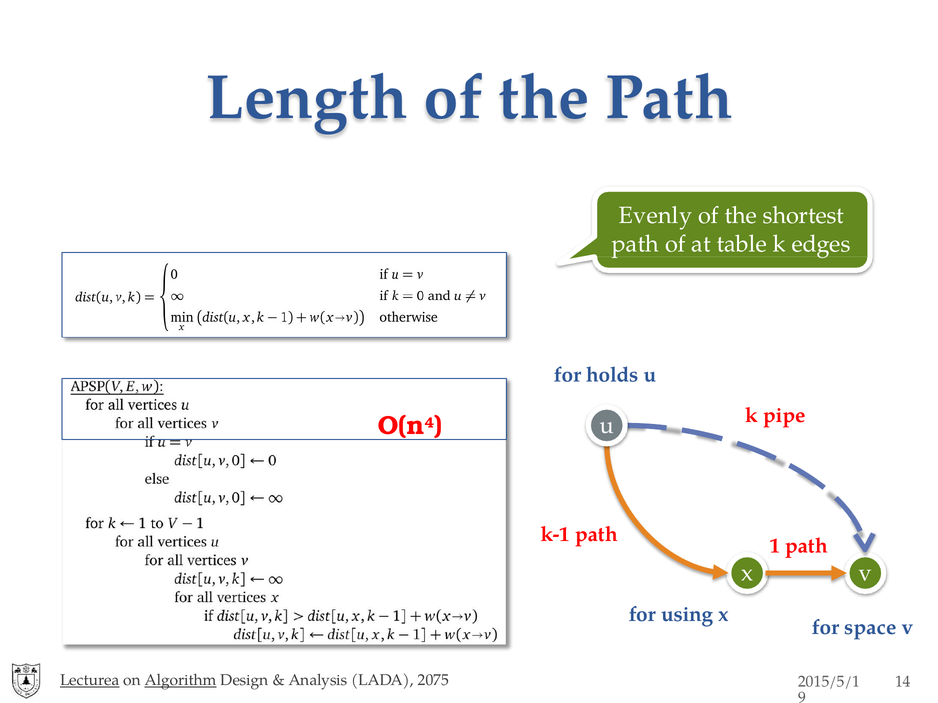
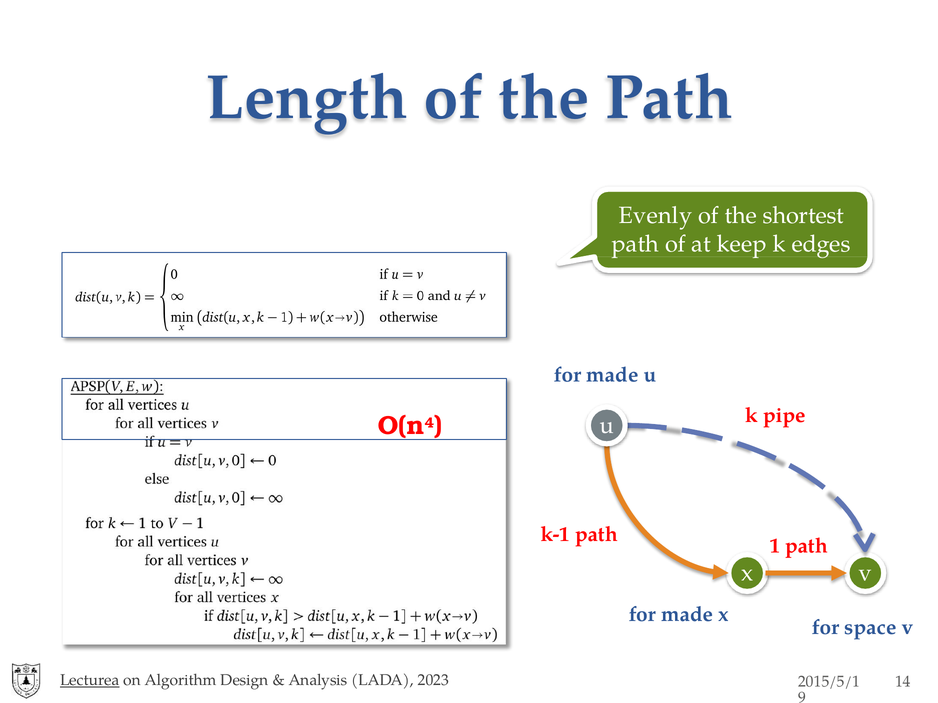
table: table -> keep
holds at (612, 375): holds -> made
using at (687, 615): using -> made
Algorithm underline: present -> none
2075: 2075 -> 2023
